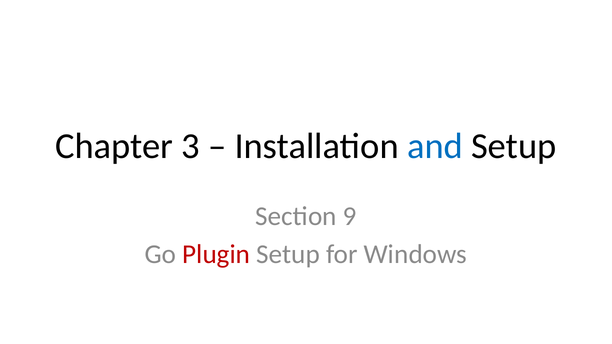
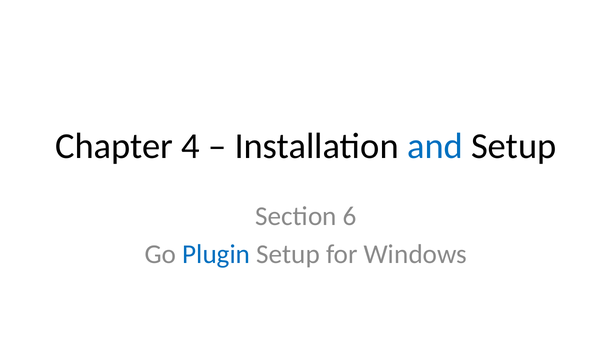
3: 3 -> 4
9: 9 -> 6
Plugin colour: red -> blue
